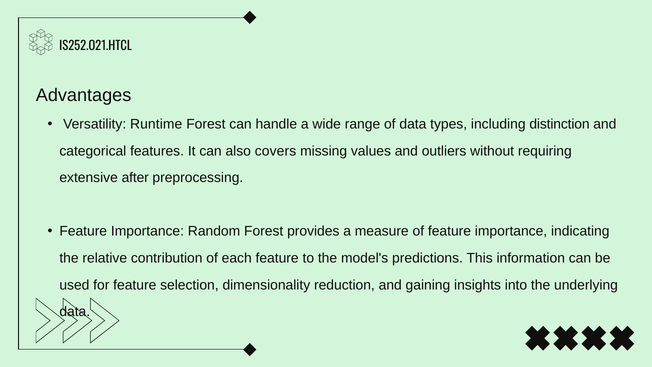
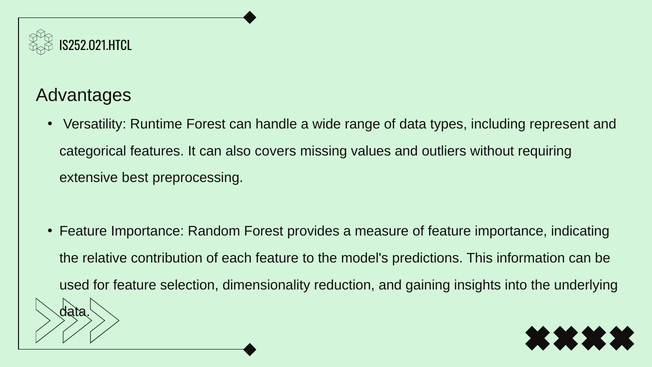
distinction: distinction -> represent
after: after -> best
